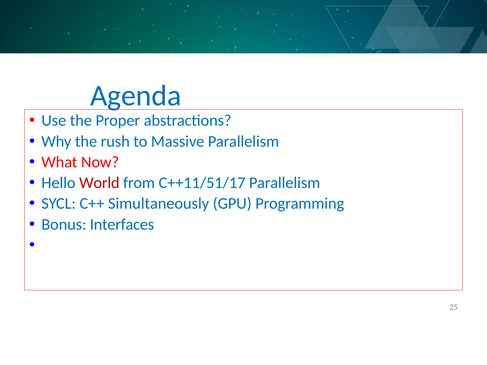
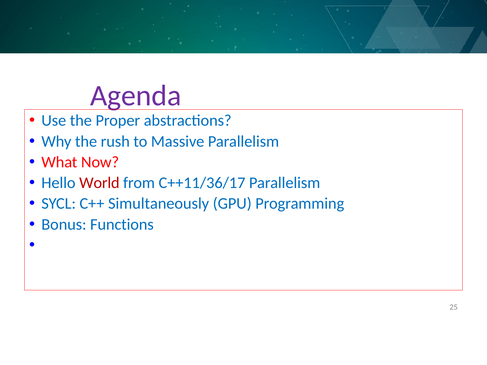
Agenda colour: blue -> purple
C++11/51/17: C++11/51/17 -> C++11/36/17
Interfaces: Interfaces -> Functions
